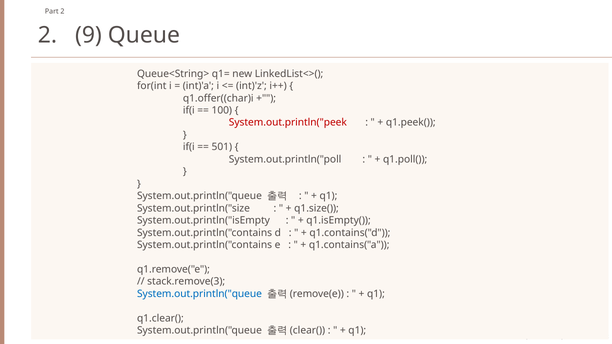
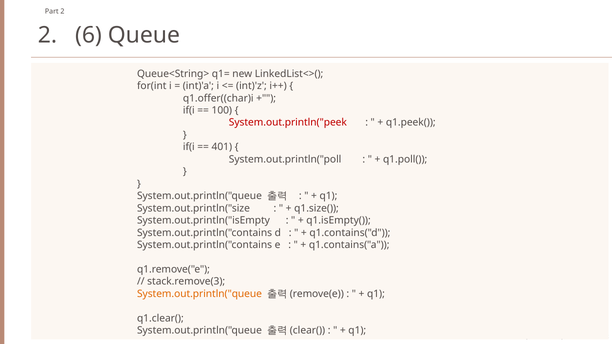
9: 9 -> 6
501: 501 -> 401
System.out.println("queue at (200, 294) colour: blue -> orange
